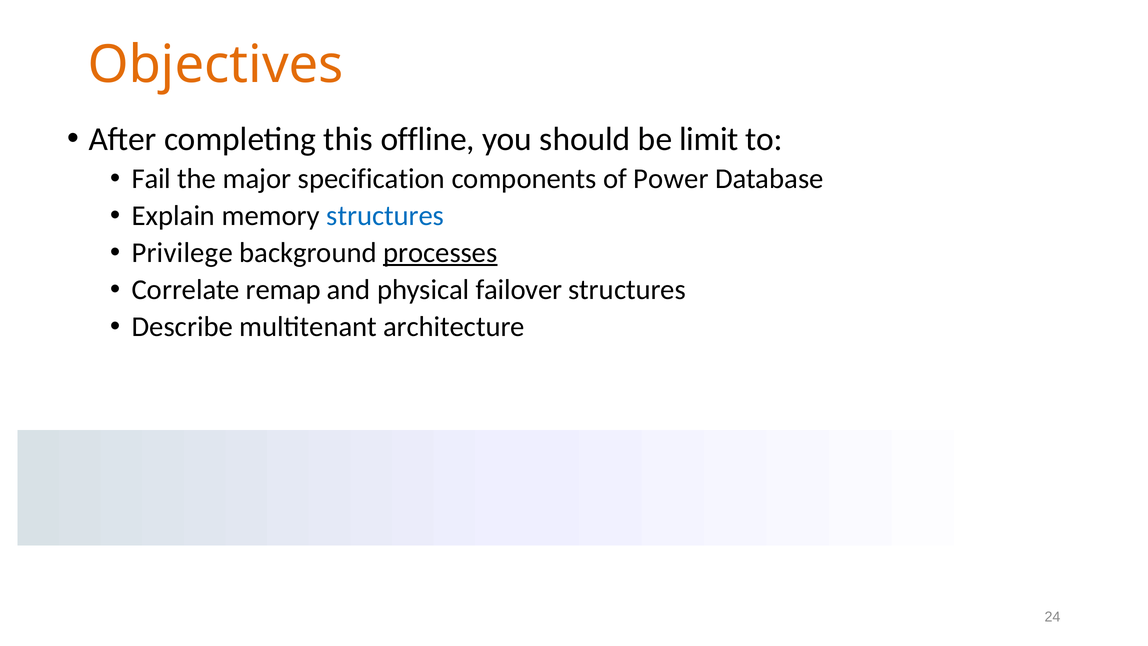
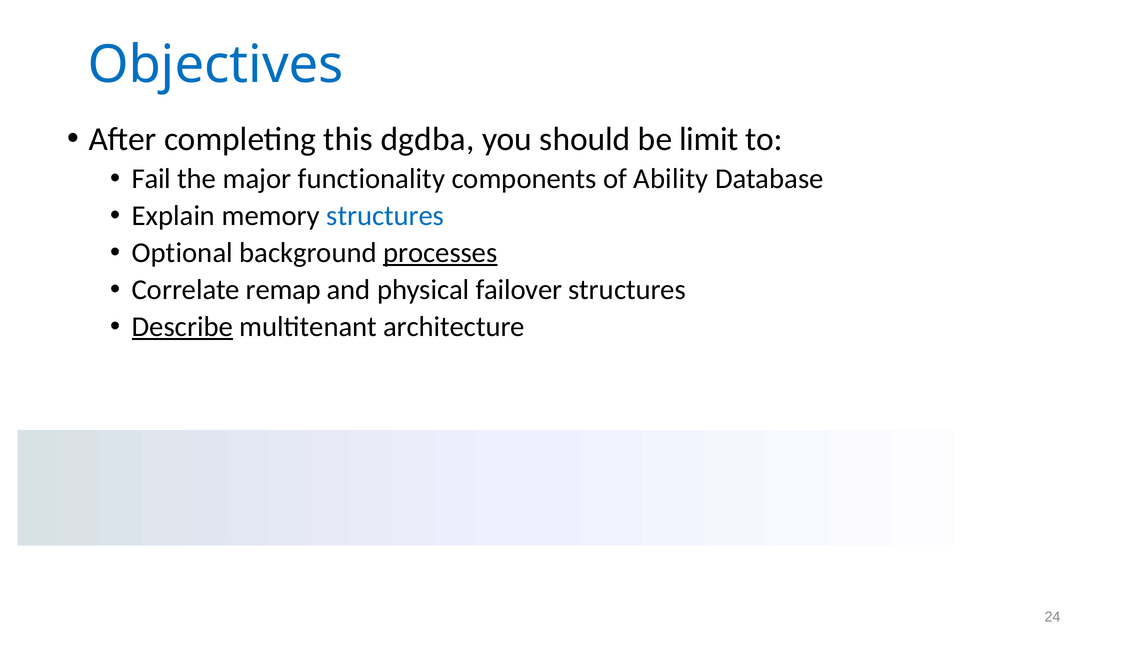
Objectives colour: orange -> blue
offline: offline -> dgdba
specification: specification -> functionality
Power: Power -> Ability
Privilege: Privilege -> Optional
Describe underline: none -> present
